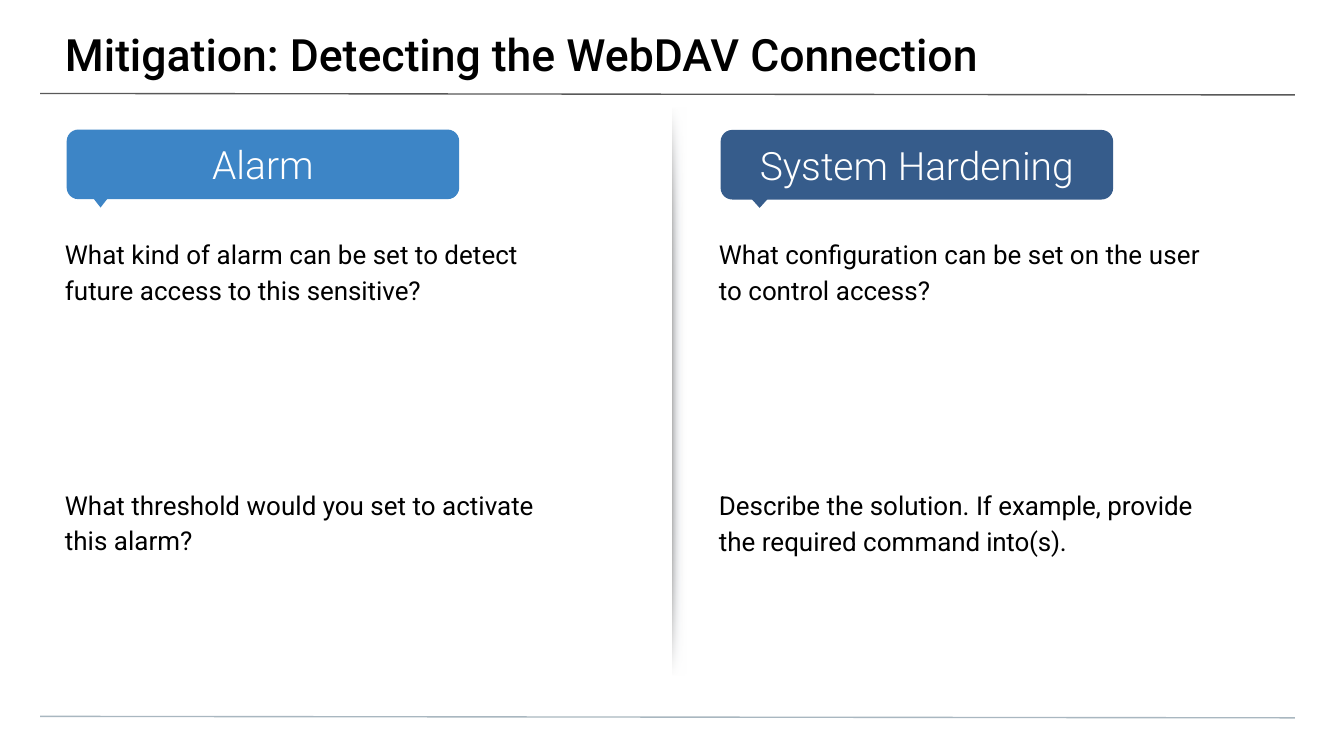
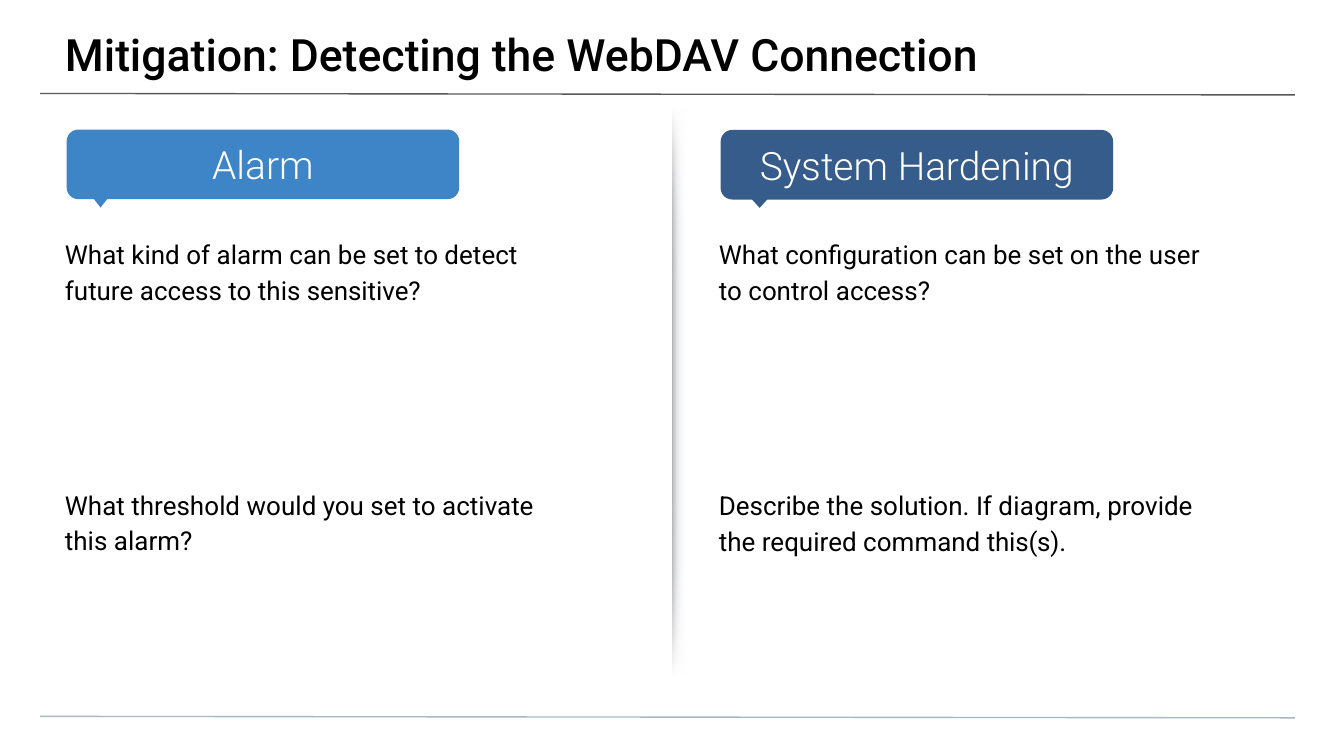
example: example -> diagram
into(s: into(s -> this(s
